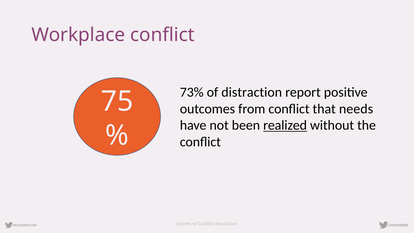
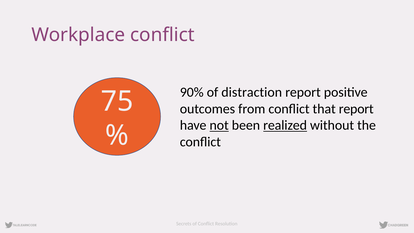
73%: 73% -> 90%
that needs: needs -> report
not underline: none -> present
